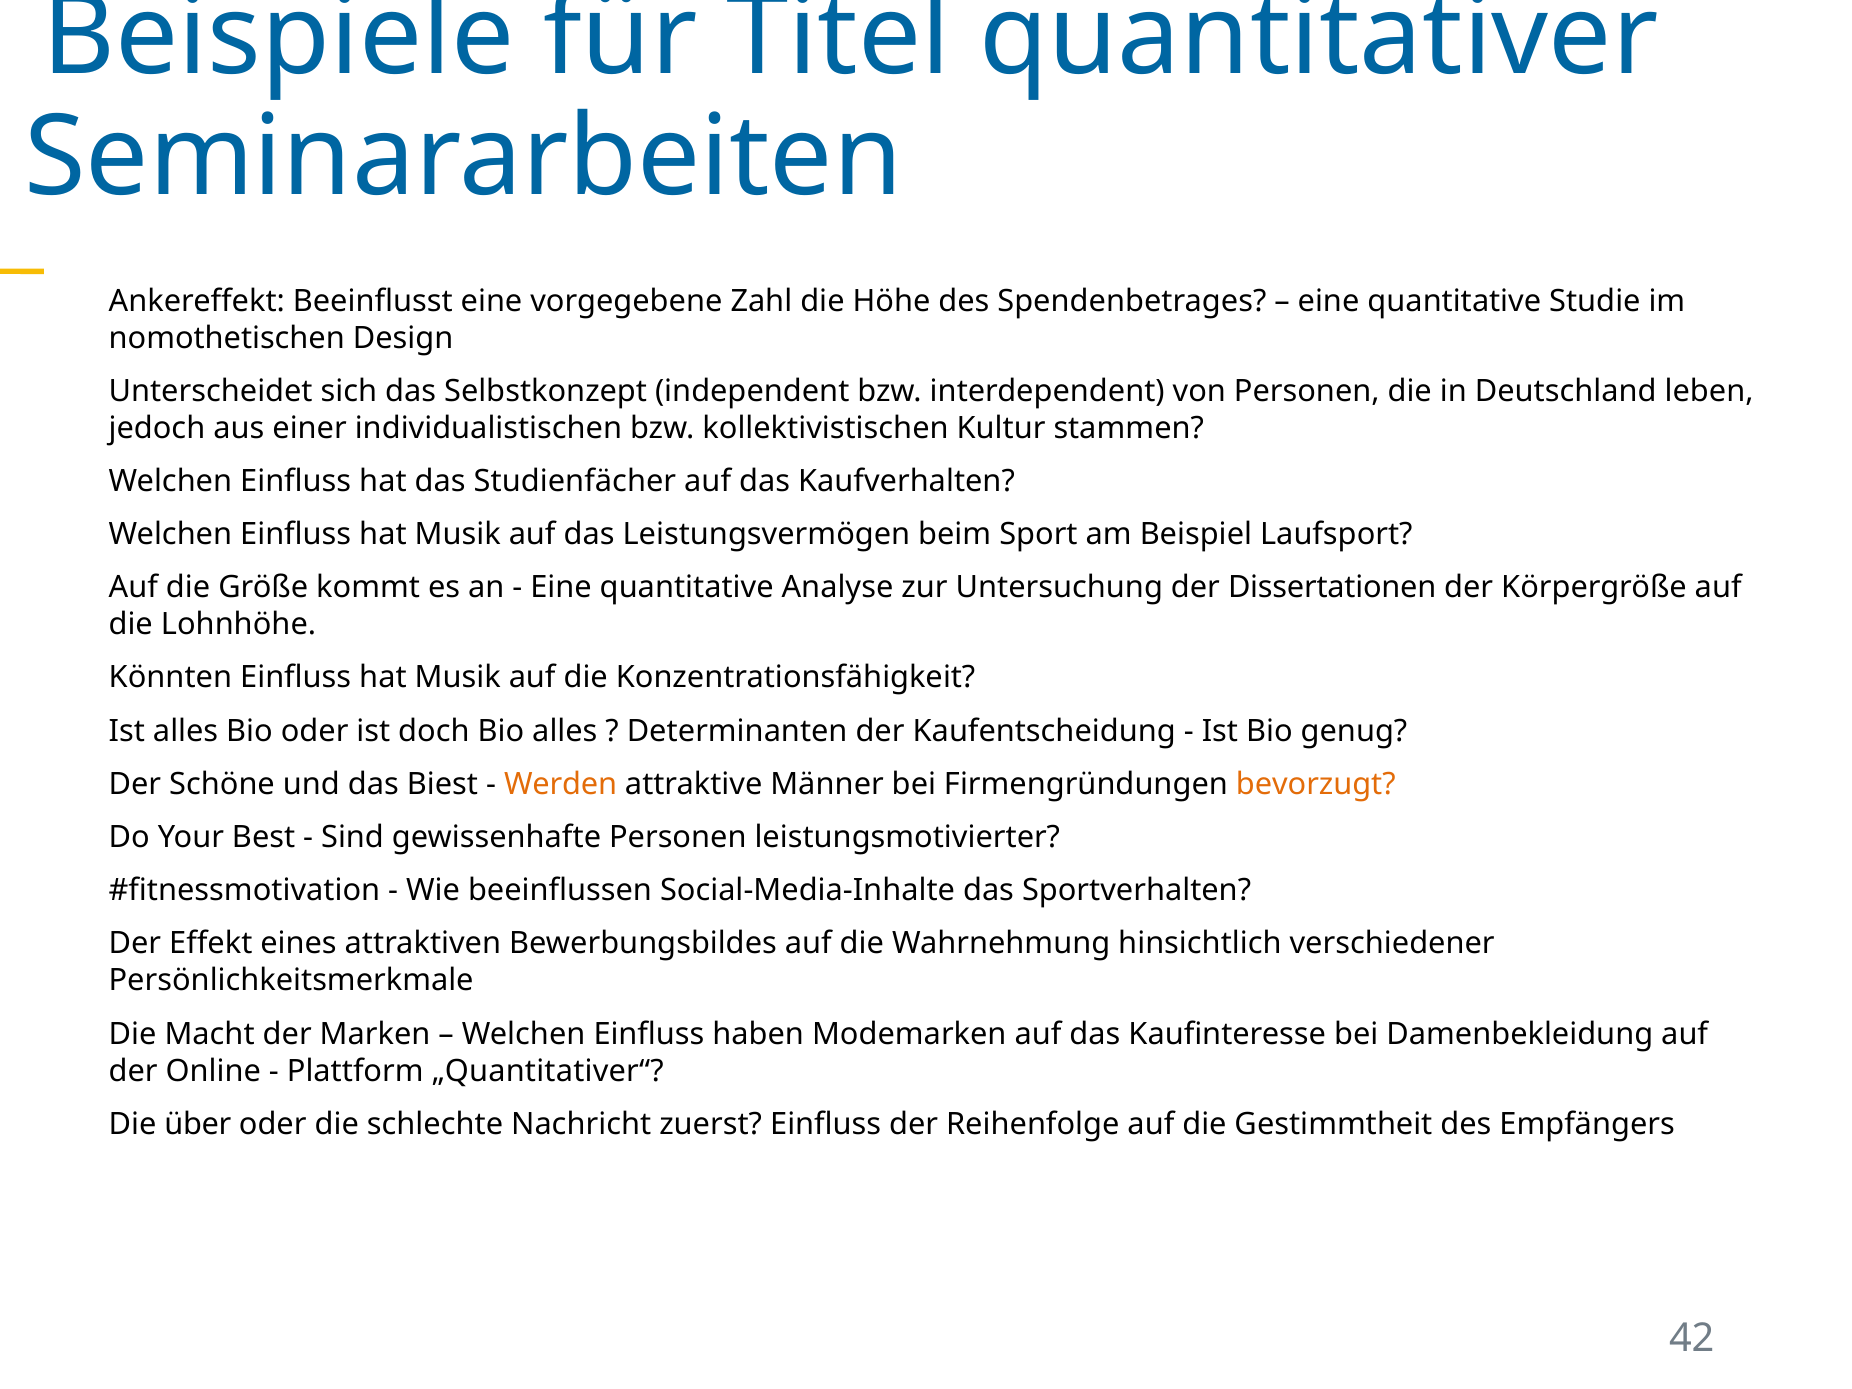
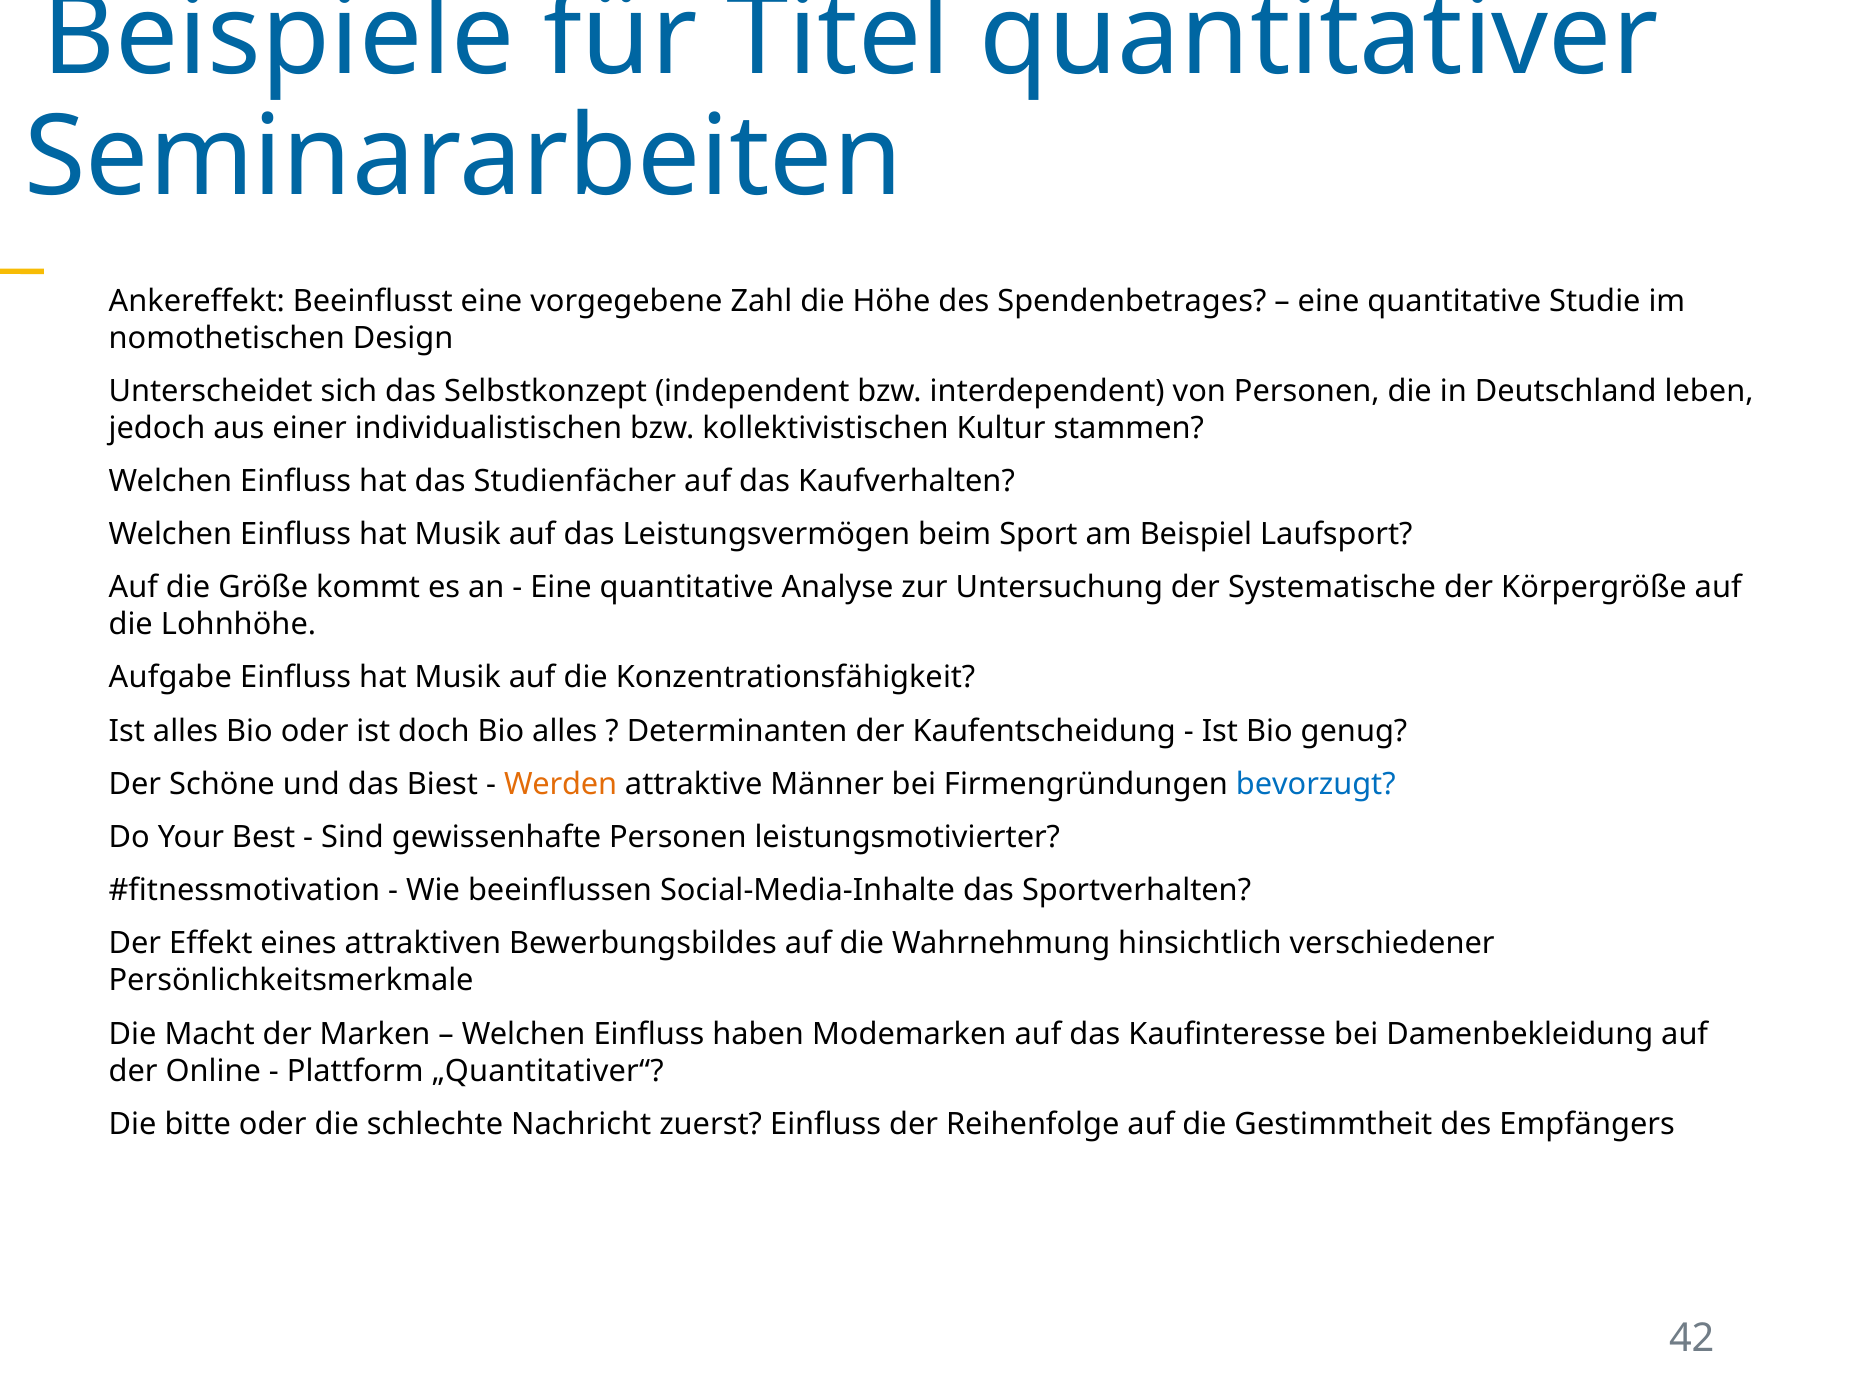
Dissertationen: Dissertationen -> Systematische
Könnten: Könnten -> Aufgabe
bevorzugt colour: orange -> blue
über: über -> bitte
